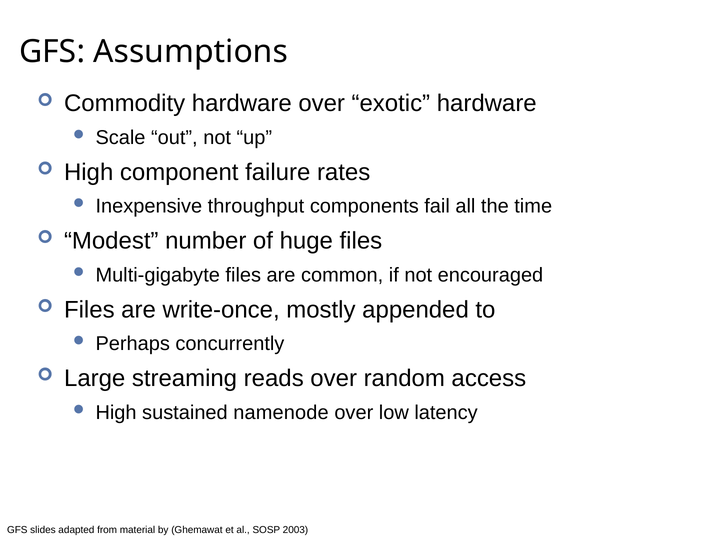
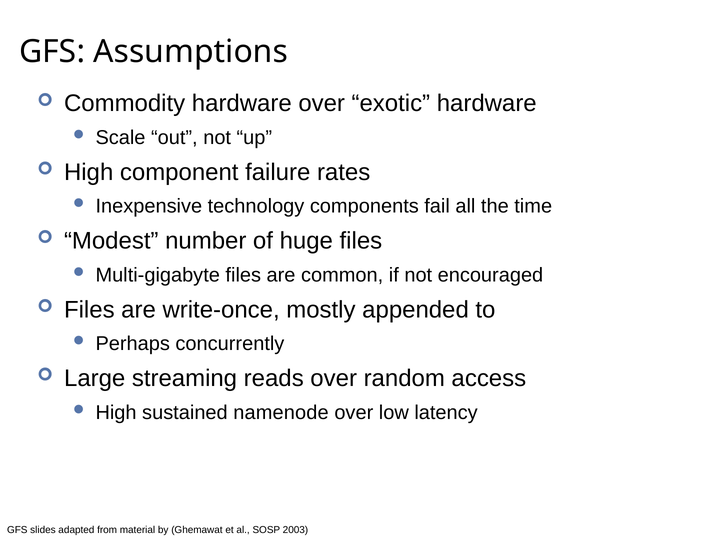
throughput: throughput -> technology
